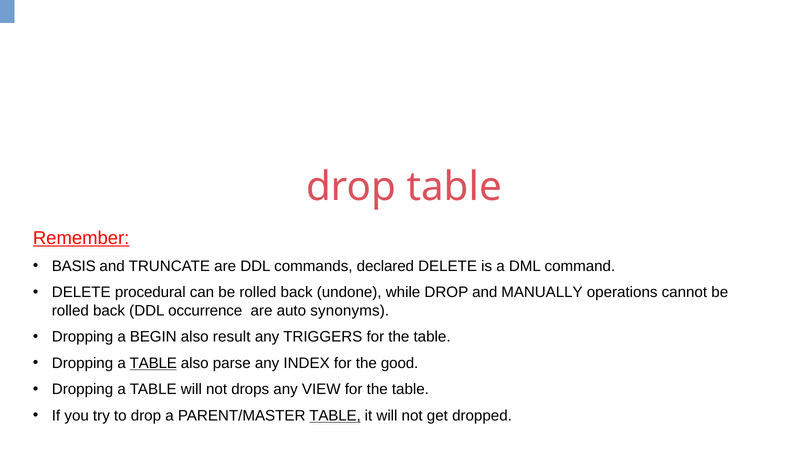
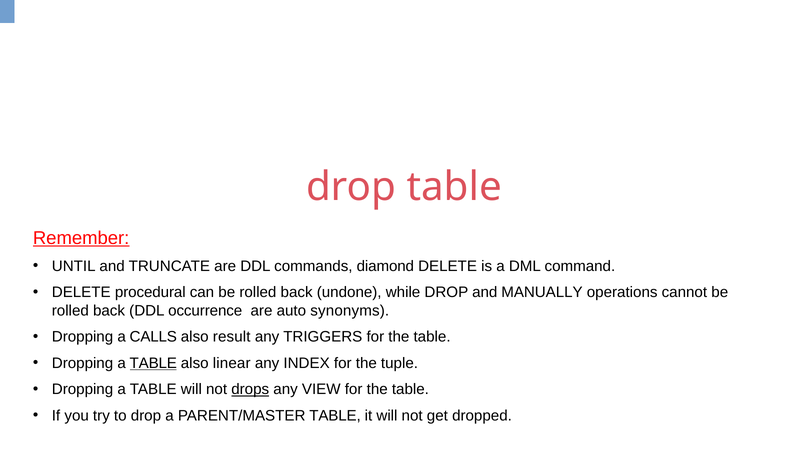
BASIS: BASIS -> UNTIL
declared: declared -> diamond
BEGIN: BEGIN -> CALLS
parse: parse -> linear
good: good -> tuple
drops underline: none -> present
TABLE at (335, 415) underline: present -> none
